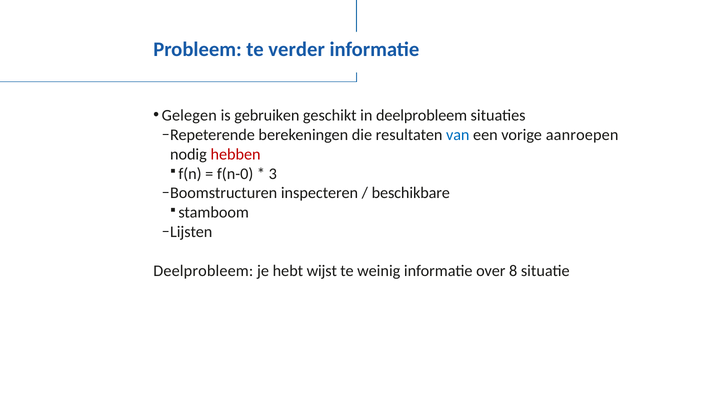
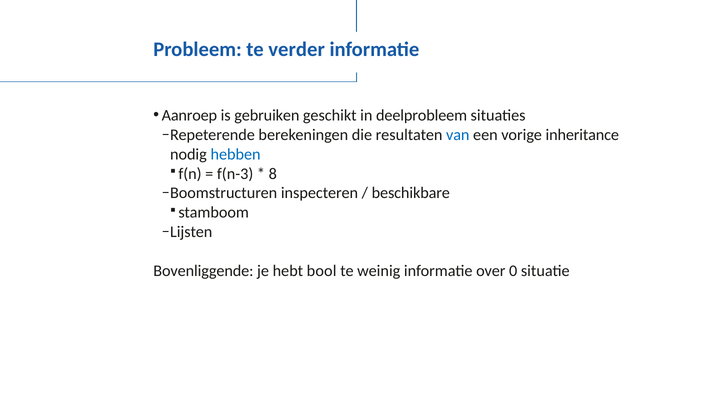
Gelegen: Gelegen -> Aanroep
aanroepen: aanroepen -> inheritance
hebben colour: red -> blue
f(n-0: f(n-0 -> f(n-3
3: 3 -> 8
Deelprobleem at (203, 271): Deelprobleem -> Bovenliggende
wijst: wijst -> bool
8: 8 -> 0
